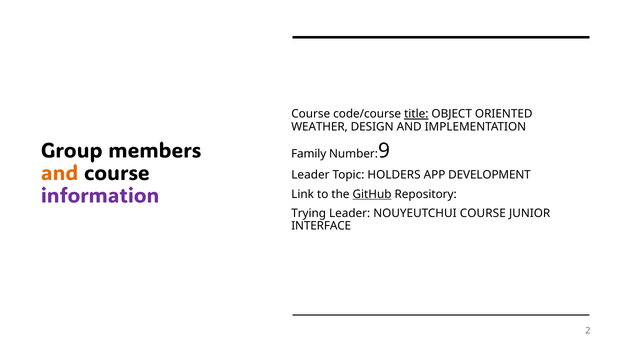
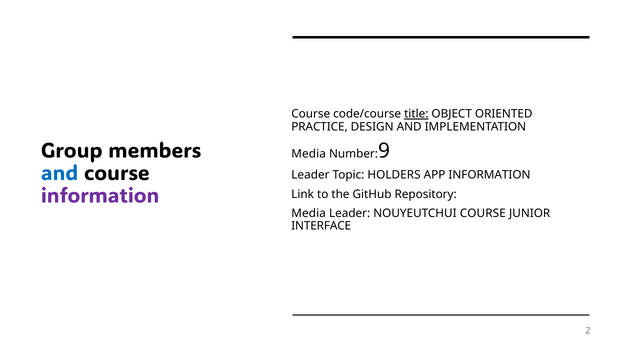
WEATHER: WEATHER -> PRACTICE
Family at (309, 154): Family -> Media
and at (60, 174) colour: orange -> blue
APP DEVELOPMENT: DEVELOPMENT -> INFORMATION
GitHub underline: present -> none
Trying at (309, 213): Trying -> Media
